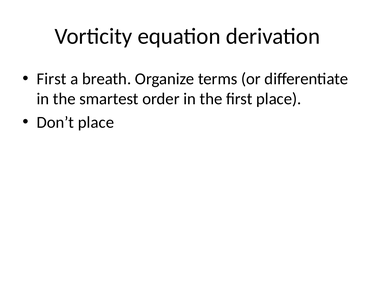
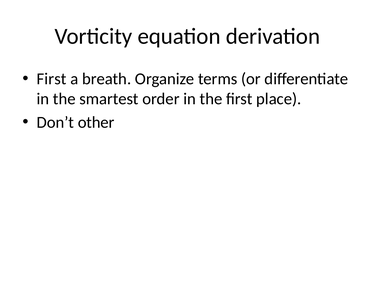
Don’t place: place -> other
